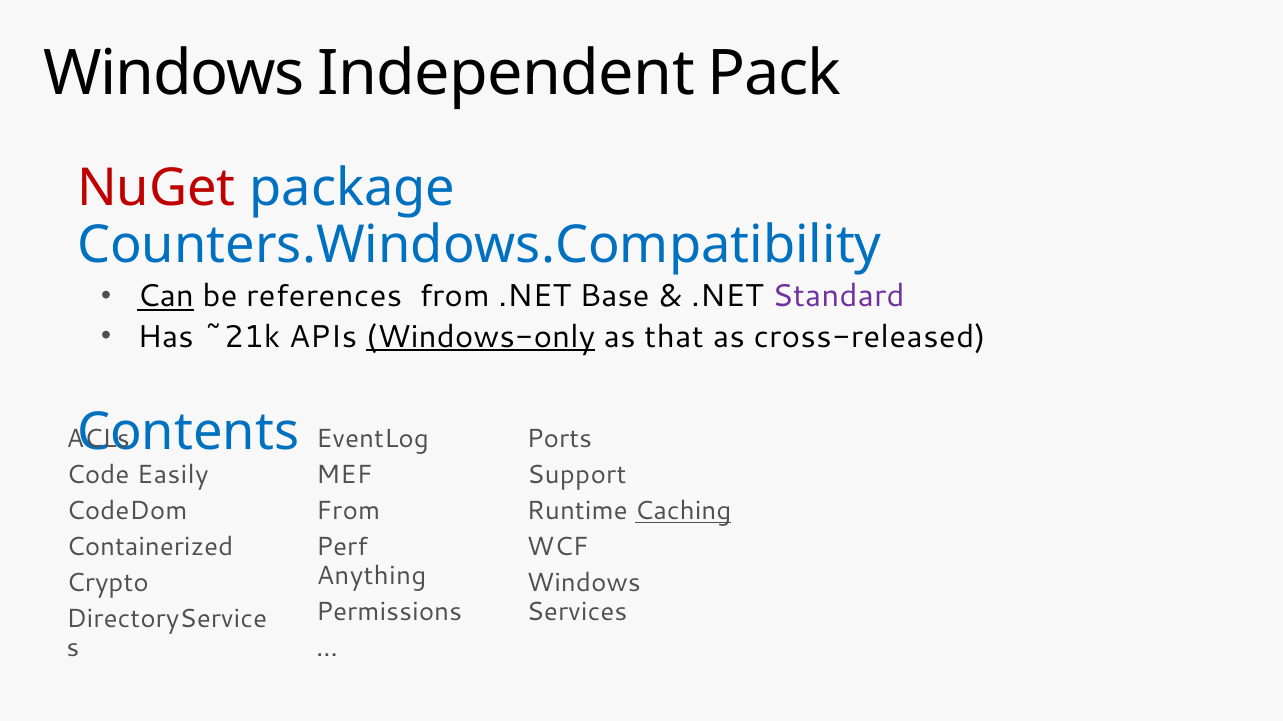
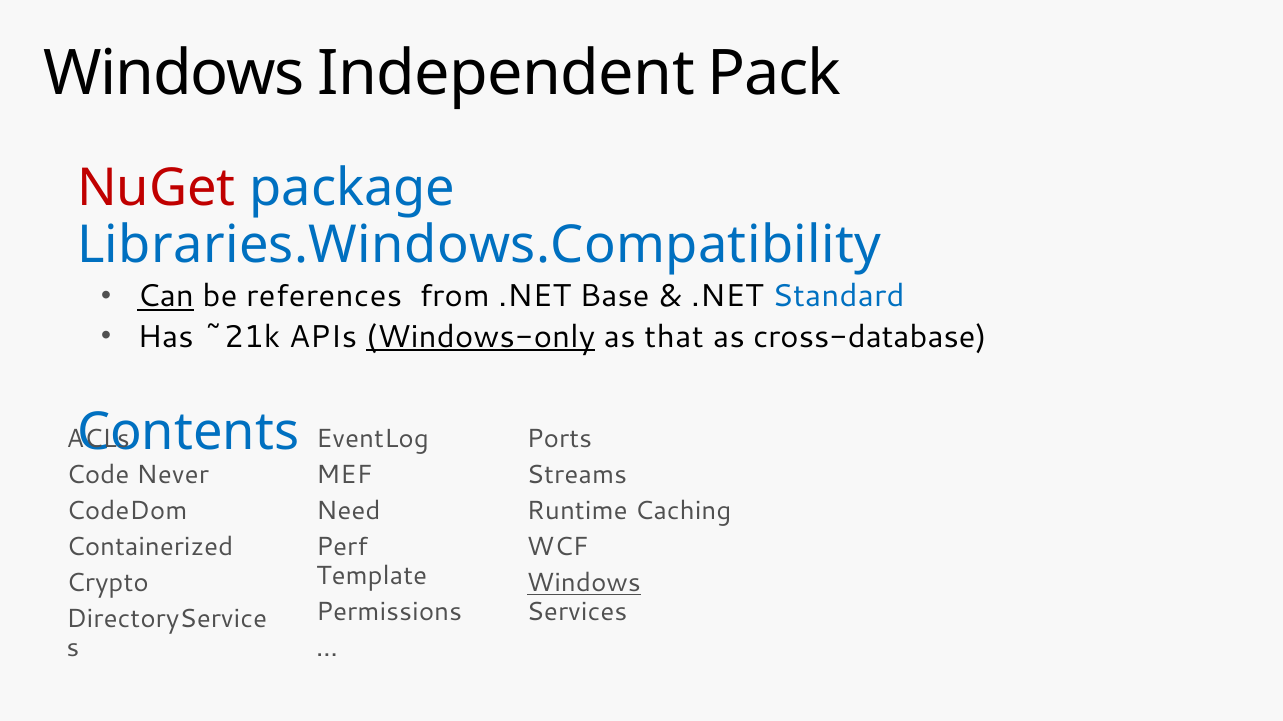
Counters.Windows.Compatibility: Counters.Windows.Compatibility -> Libraries.Windows.Compatibility
Standard colour: purple -> blue
cross-released: cross-released -> cross-database
Easily: Easily -> Never
Support: Support -> Streams
From at (348, 512): From -> Need
Caching underline: present -> none
Anything: Anything -> Template
Windows at (584, 584) underline: none -> present
